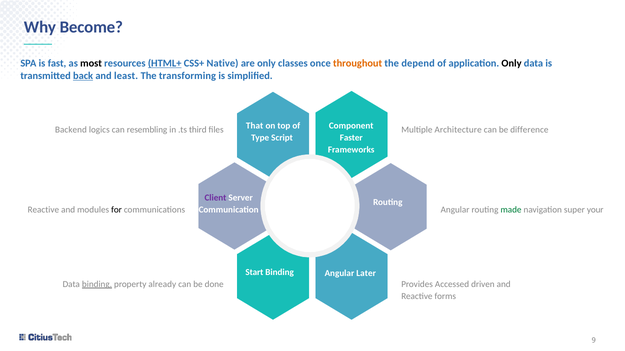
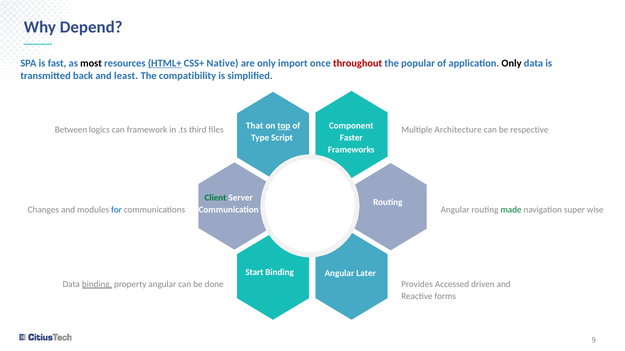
Become: Become -> Depend
classes: classes -> import
throughout colour: orange -> red
depend: depend -> popular
back underline: present -> none
transforming: transforming -> compatibility
top underline: none -> present
Backend: Backend -> Between
resembling: resembling -> framework
difference: difference -> respective
Client colour: purple -> green
Reactive at (43, 210): Reactive -> Changes
for colour: black -> blue
your: your -> wise
property already: already -> angular
